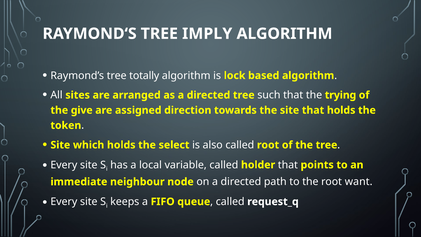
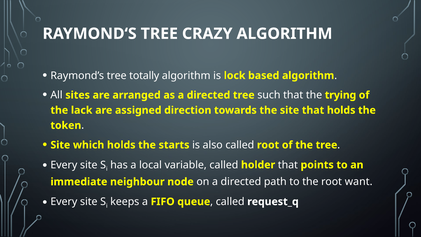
IMPLY: IMPLY -> CRAZY
give: give -> lack
select: select -> starts
